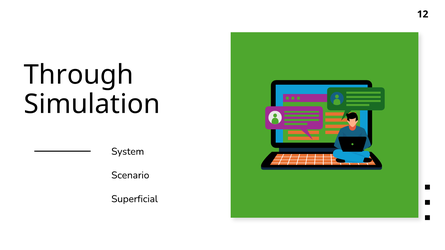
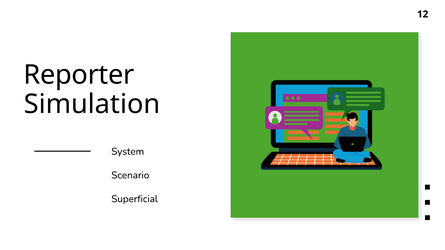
Through: Through -> Reporter
